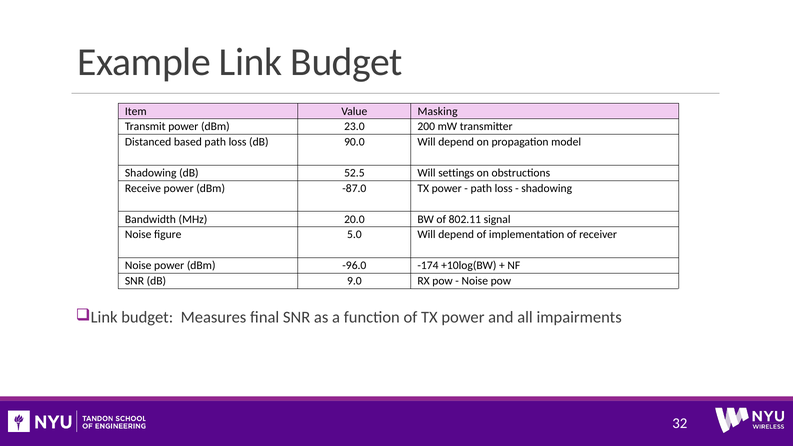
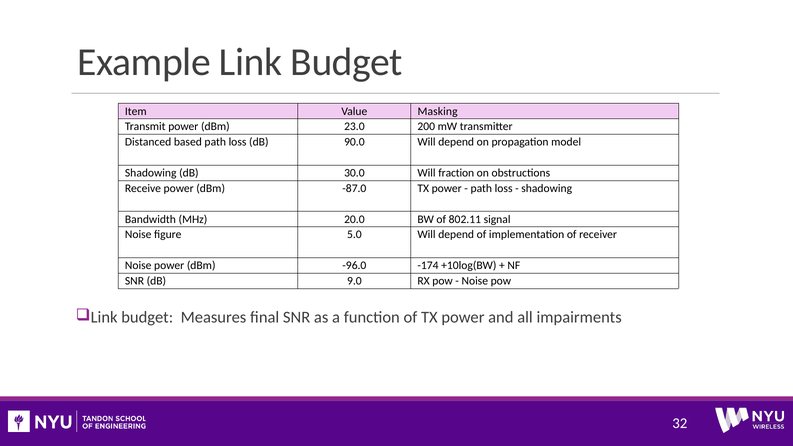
52.5: 52.5 -> 30.0
settings: settings -> fraction
